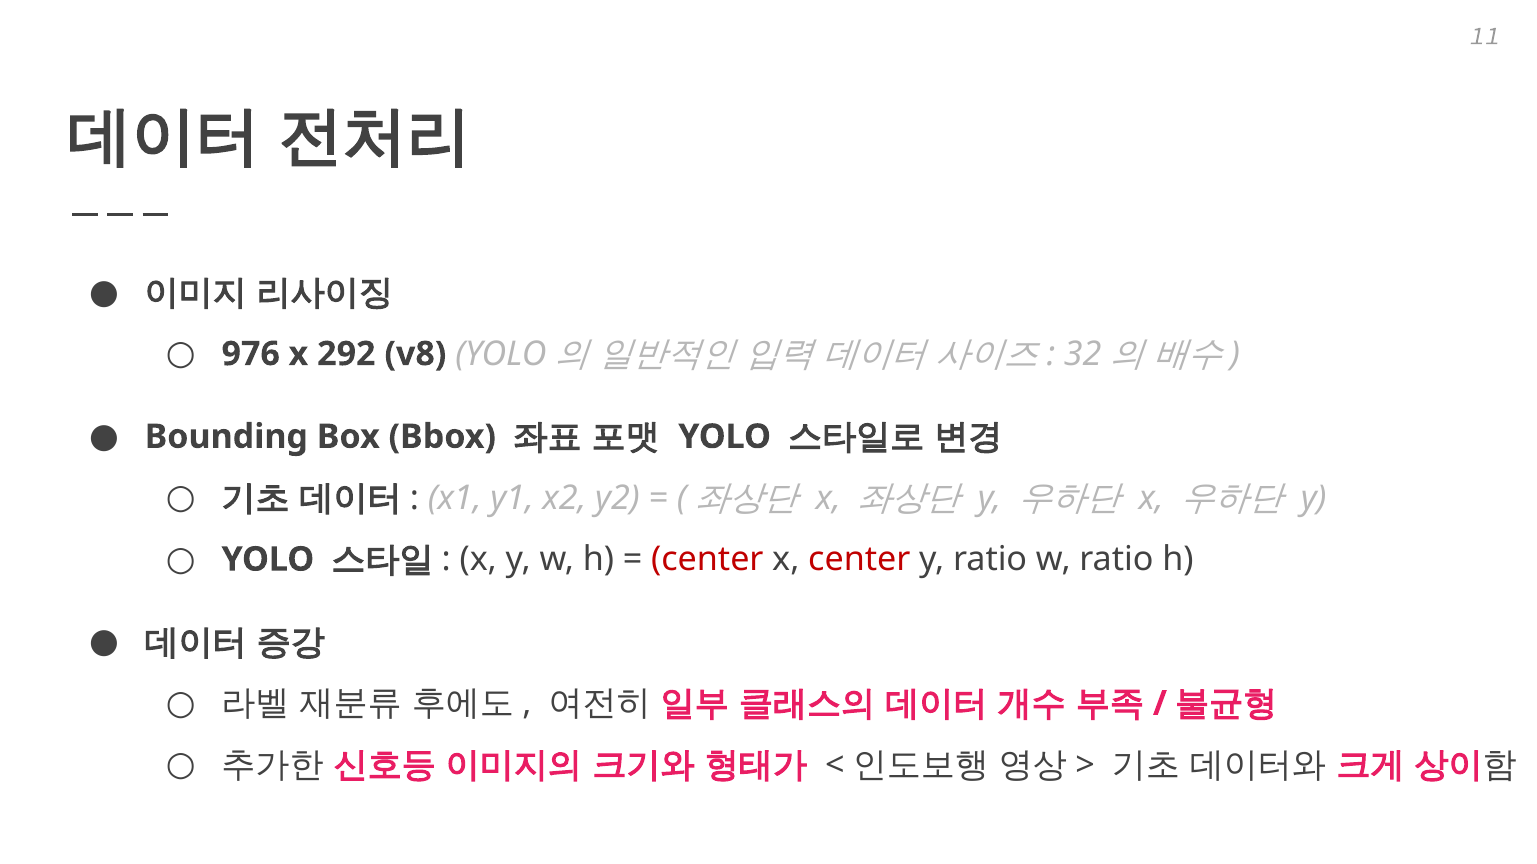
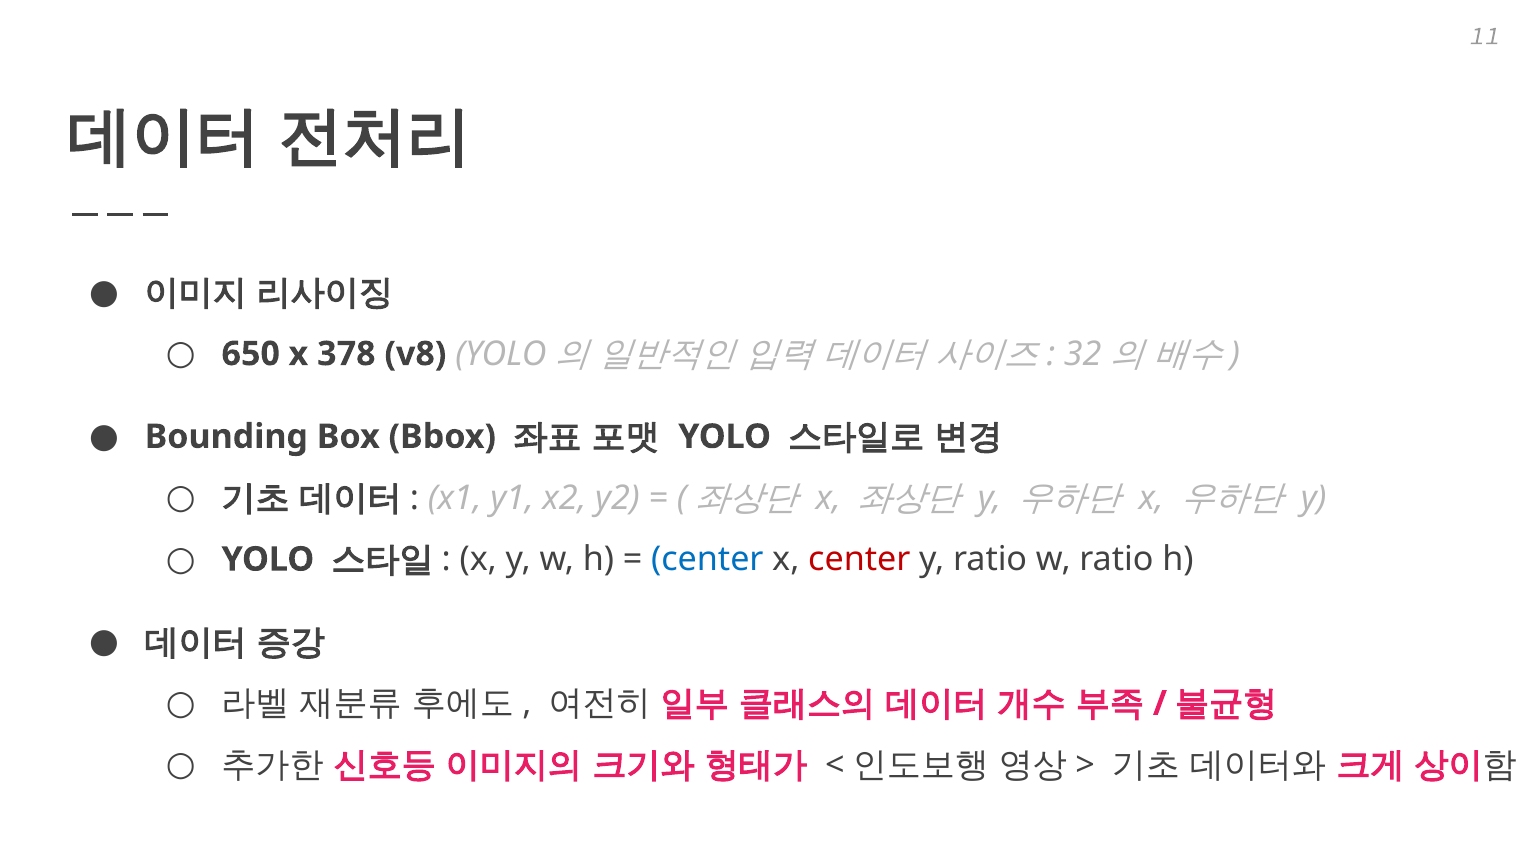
976: 976 -> 650
292: 292 -> 378
center at (707, 560) colour: red -> blue
